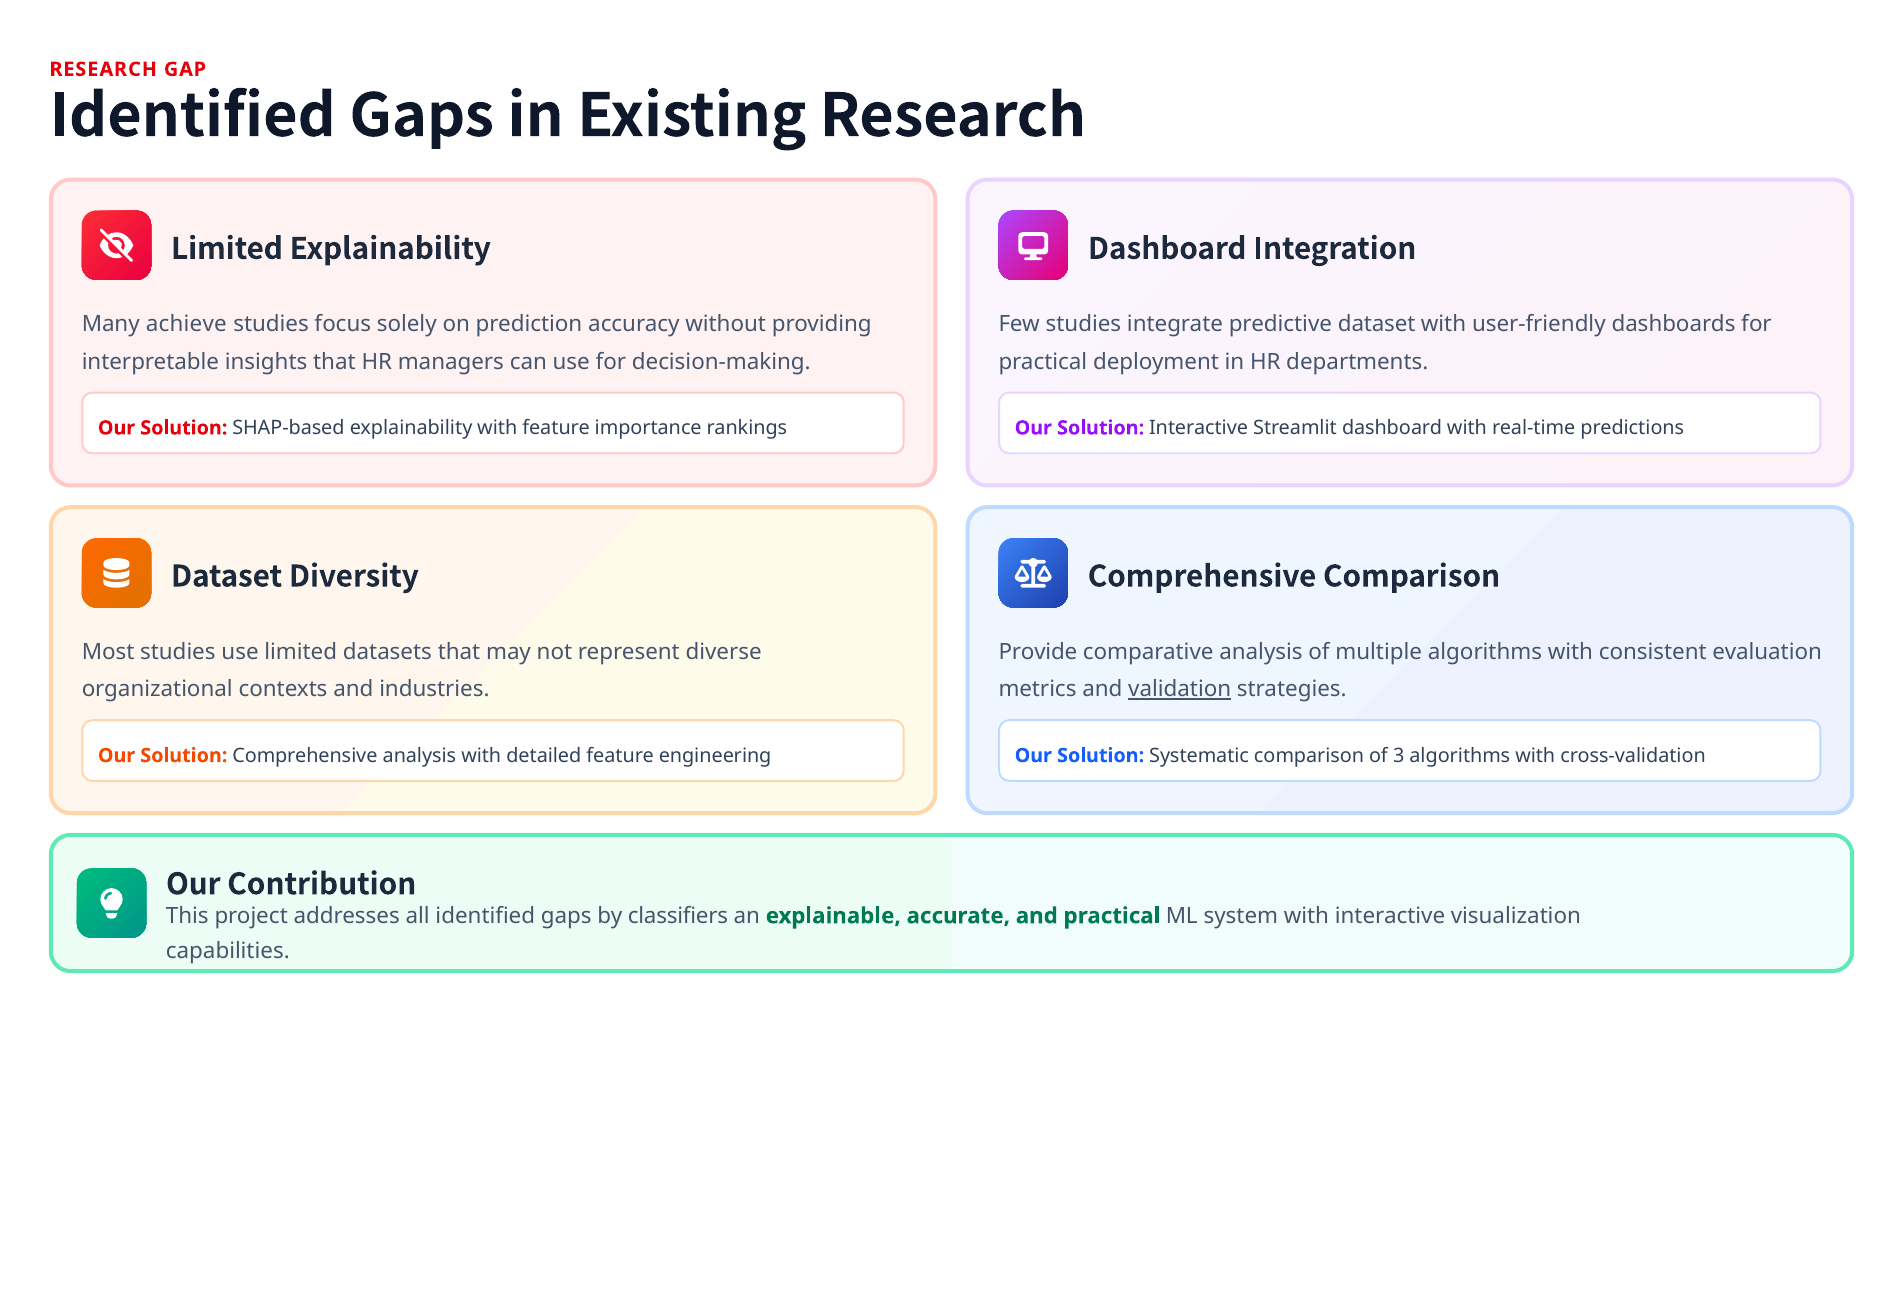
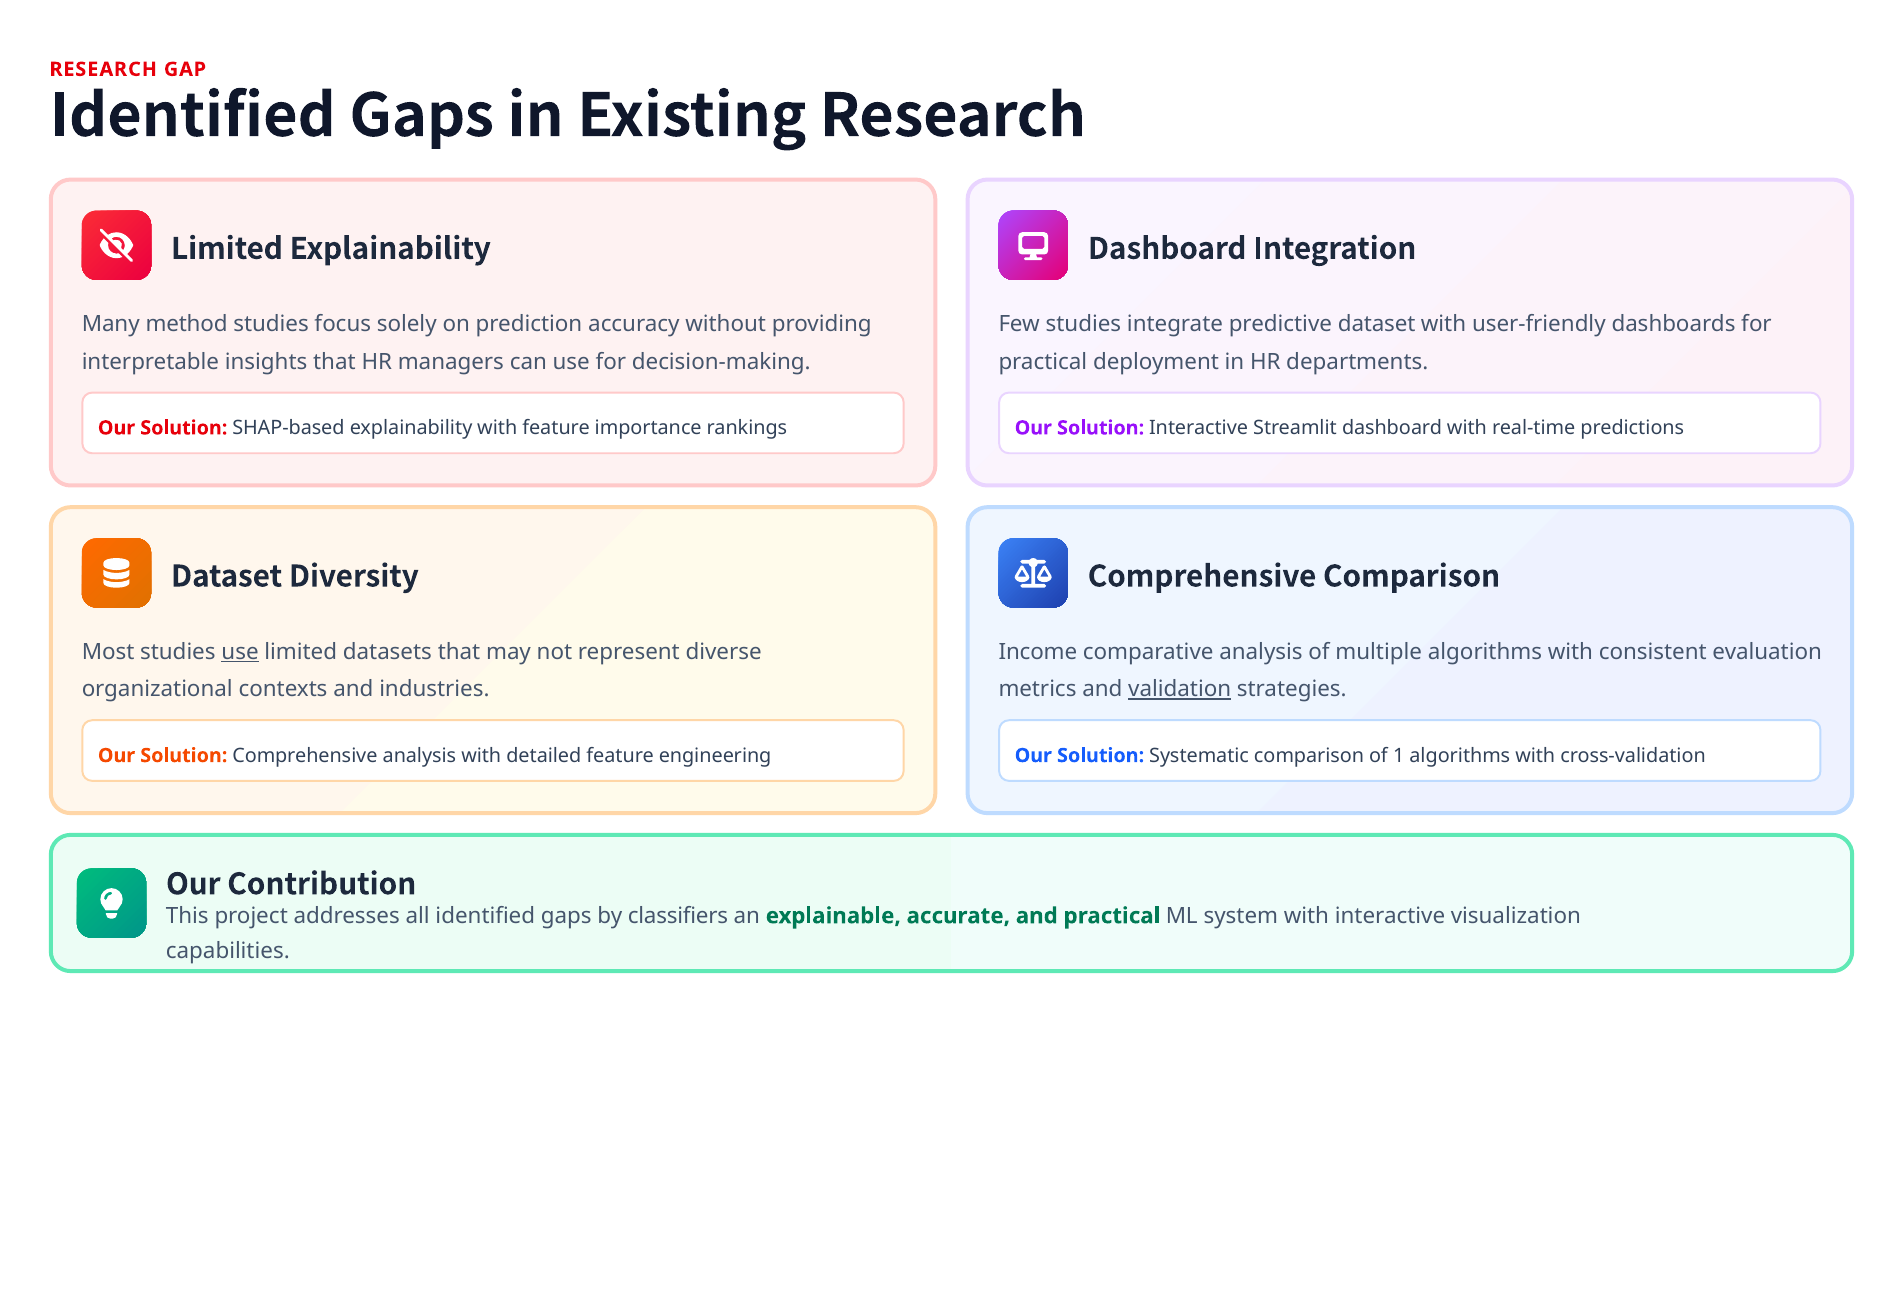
achieve: achieve -> method
use at (240, 652) underline: none -> present
Provide: Provide -> Income
3: 3 -> 1
